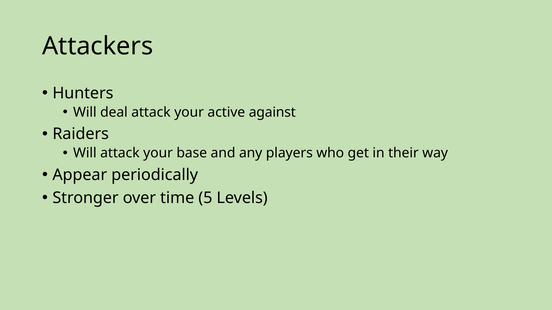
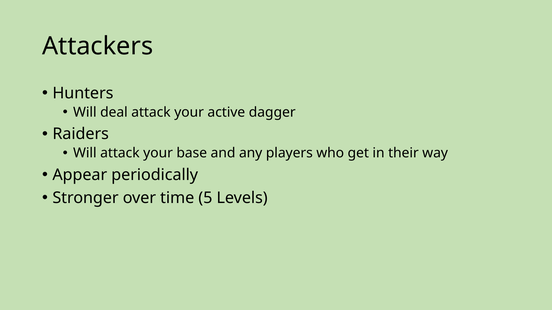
against: against -> dagger
